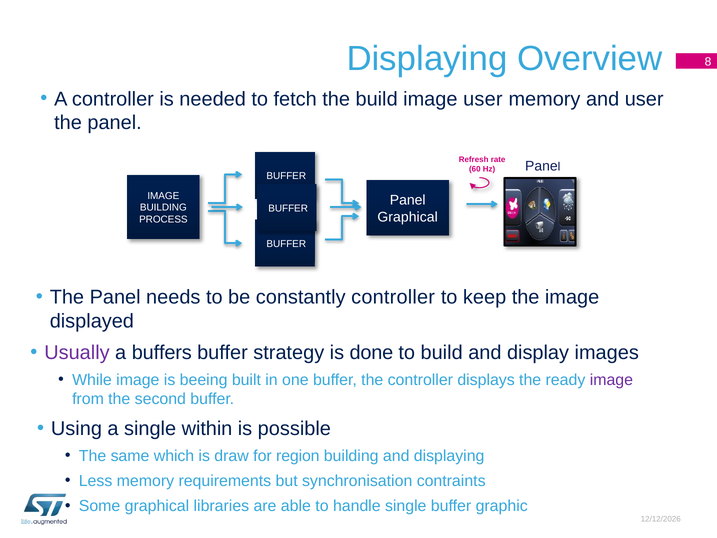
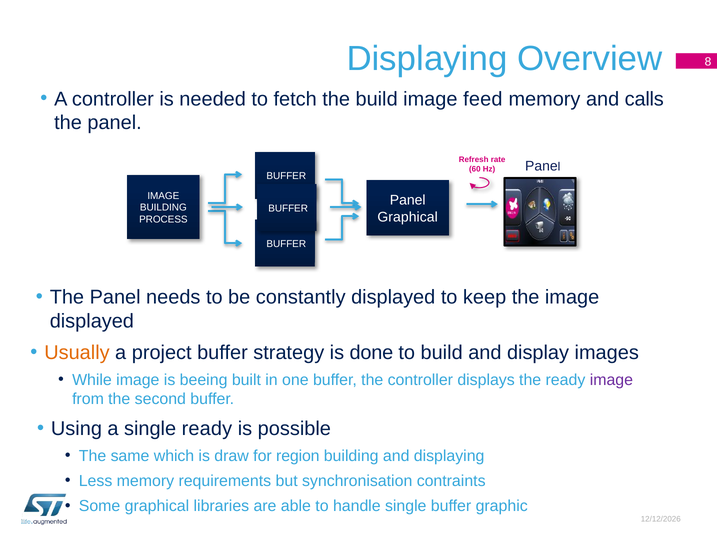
image user: user -> feed
and user: user -> calls
constantly controller: controller -> displayed
Usually colour: purple -> orange
buffers: buffers -> project
single within: within -> ready
